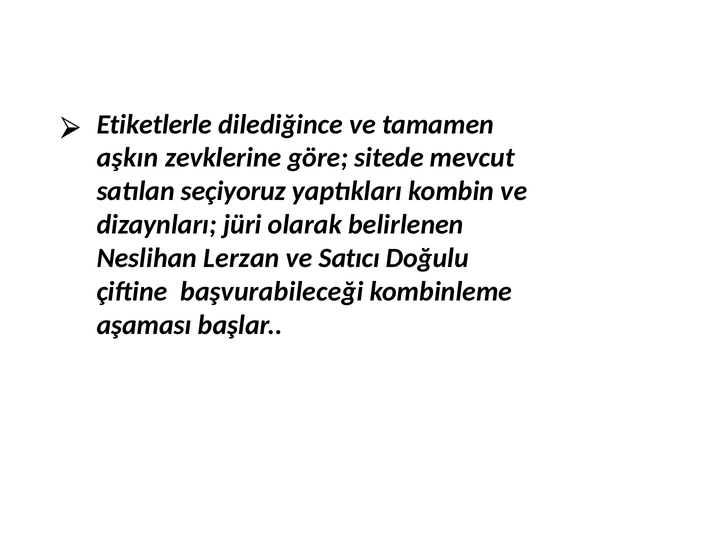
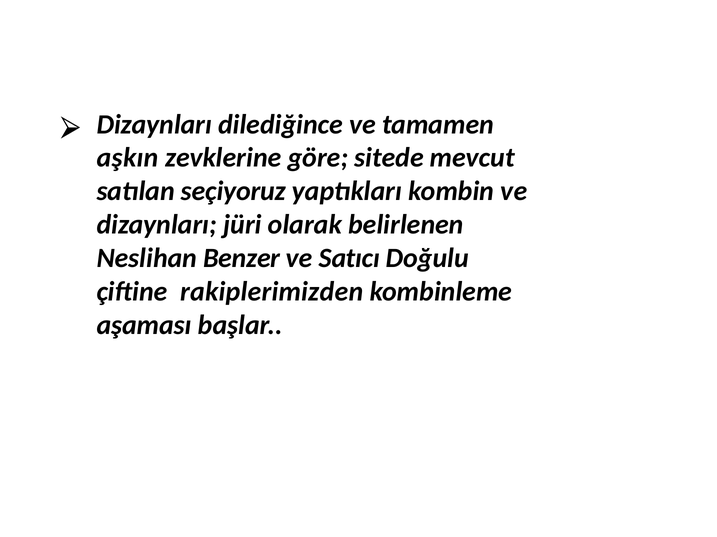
Etiketlerle at (154, 125): Etiketlerle -> Dizaynları
Lerzan: Lerzan -> Benzer
başvurabileceği: başvurabileceği -> rakiplerimizden
